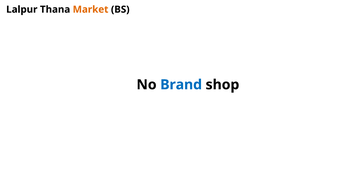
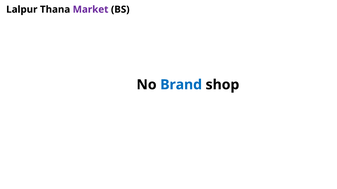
Market colour: orange -> purple
